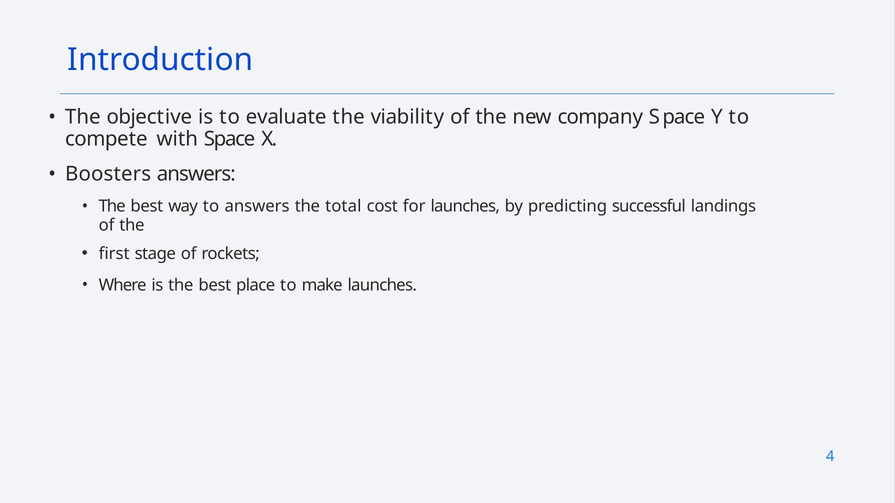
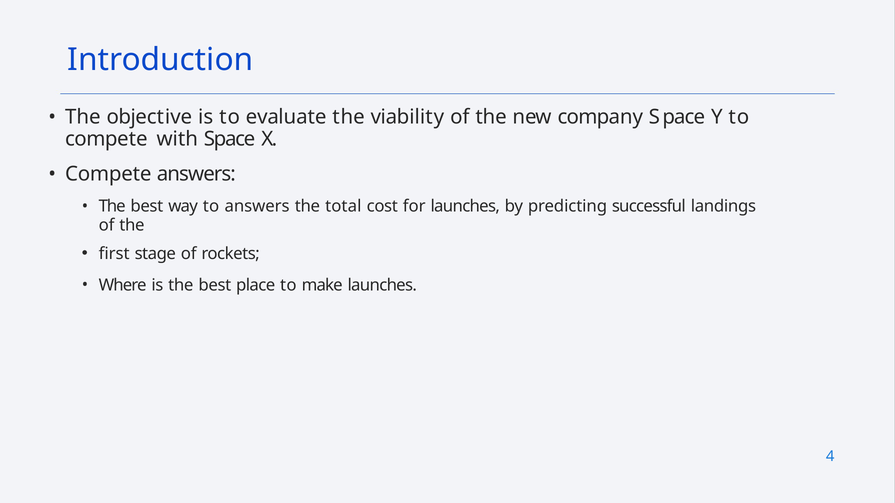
Boosters at (108, 174): Boosters -> Compete
